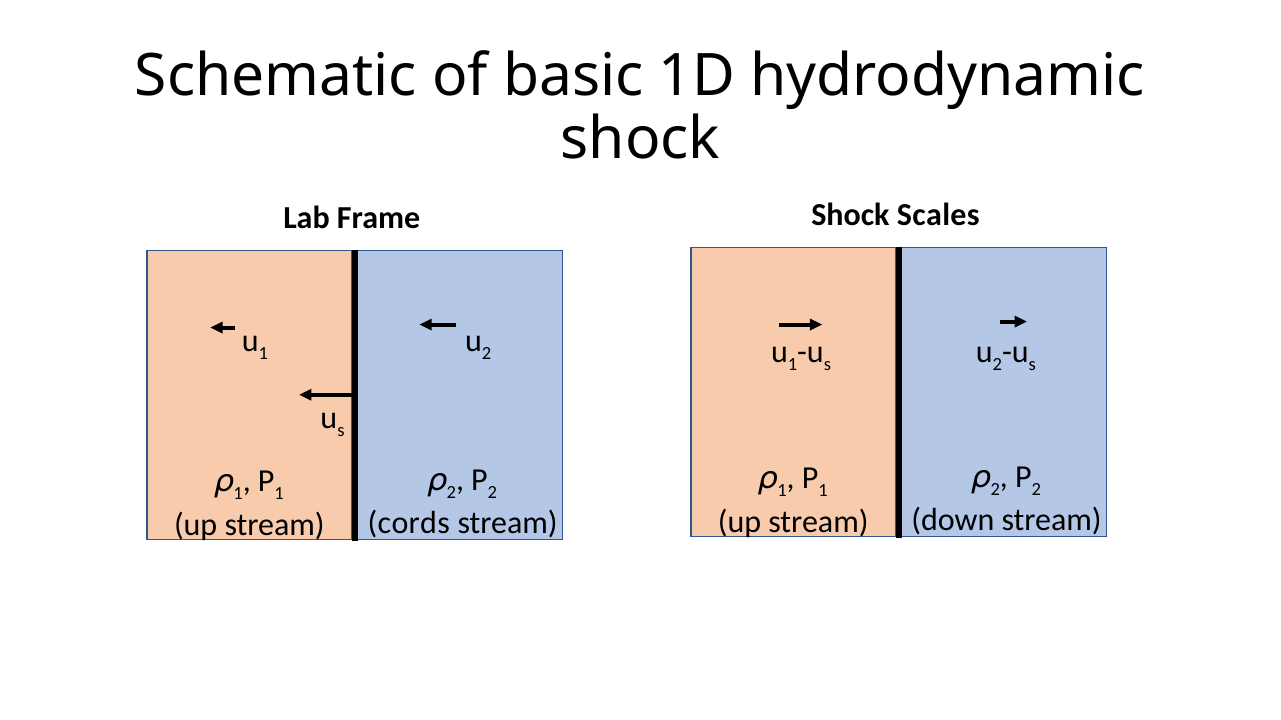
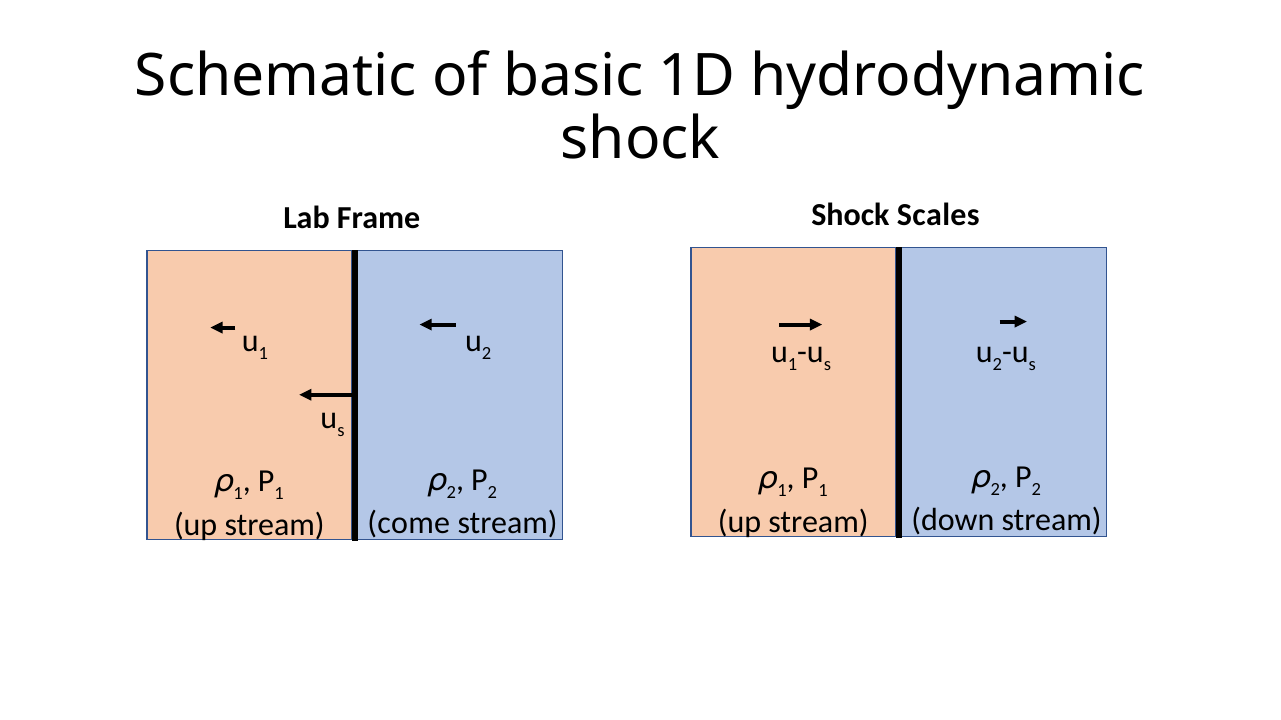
cords: cords -> come
